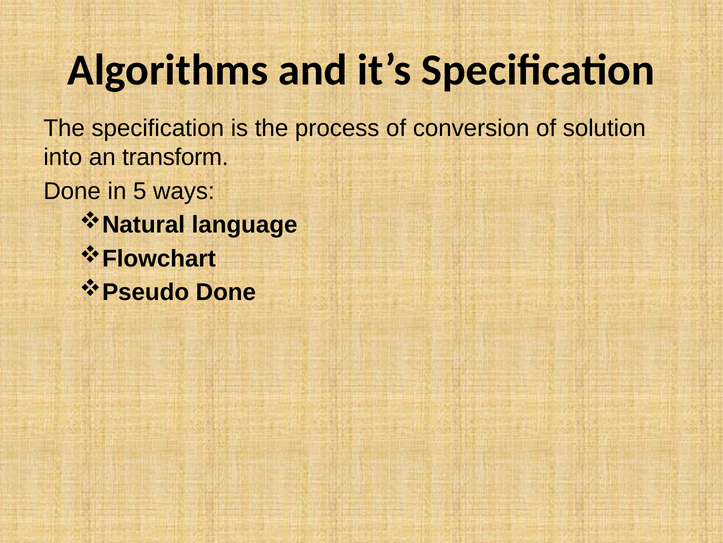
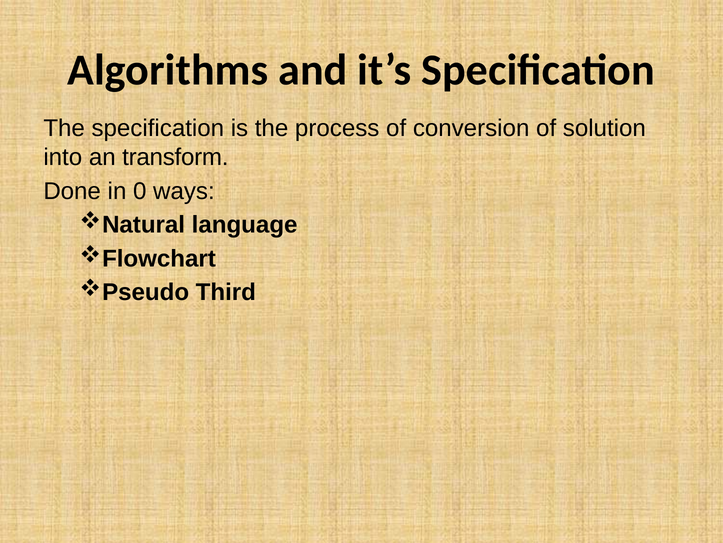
5: 5 -> 0
Done at (226, 292): Done -> Third
